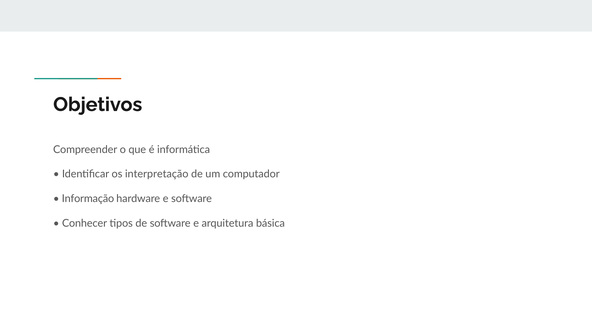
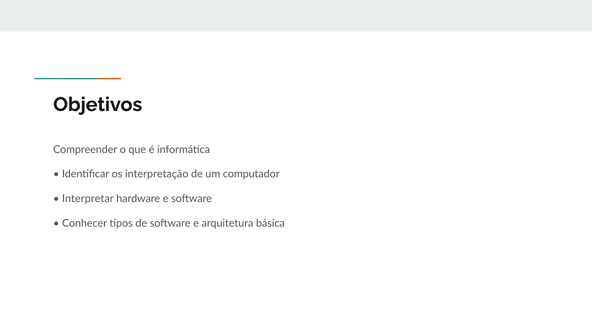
Informação: Informação -> Interpretar
